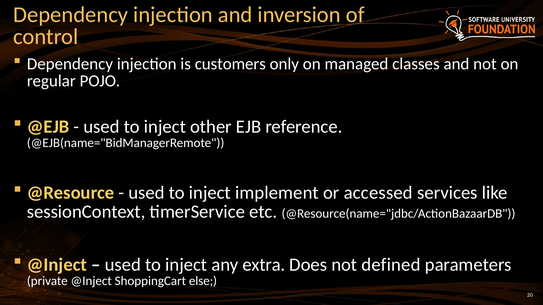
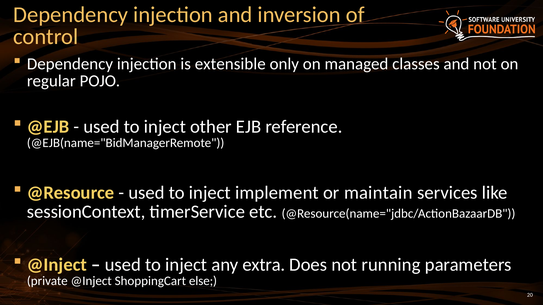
customers: customers -> extensible
accessed: accessed -> maintain
defined: defined -> running
